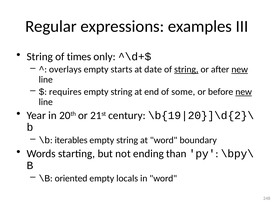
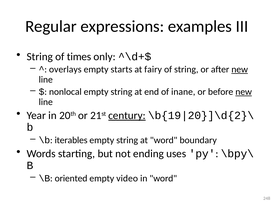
date: date -> fairy
string at (186, 70) underline: present -> none
requires: requires -> nonlocal
some: some -> inane
century underline: none -> present
than: than -> uses
locals: locals -> video
